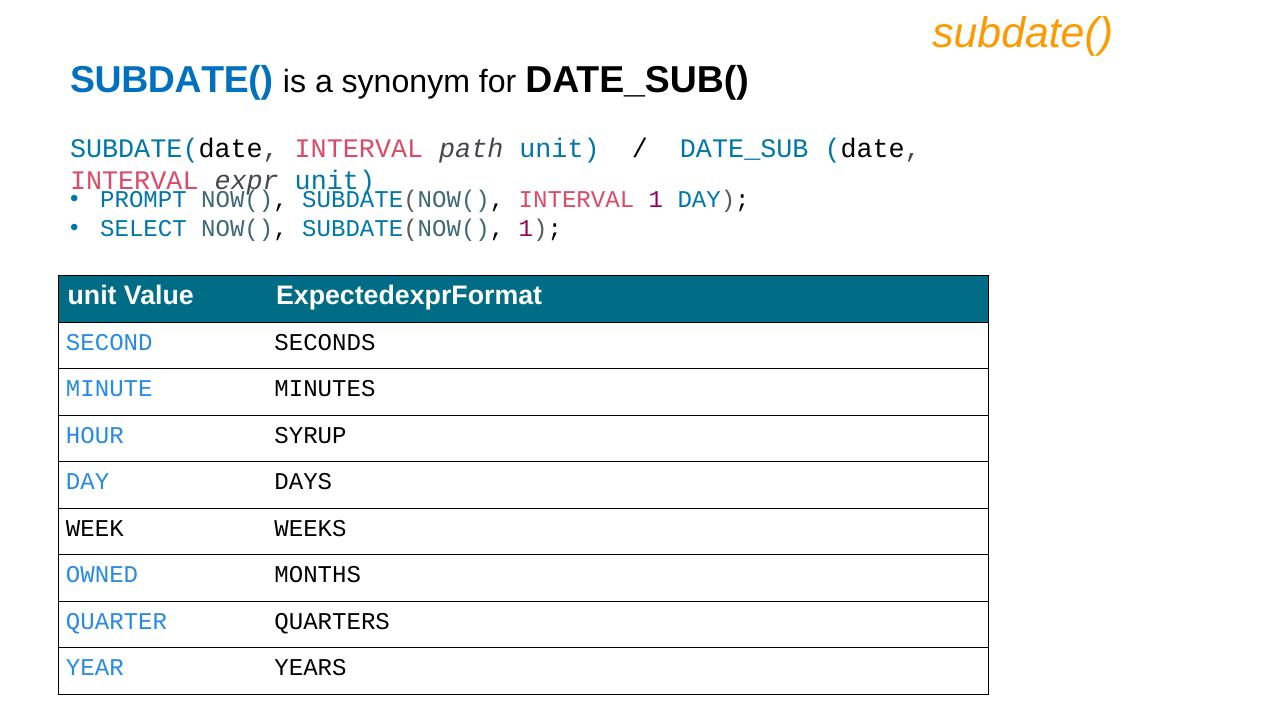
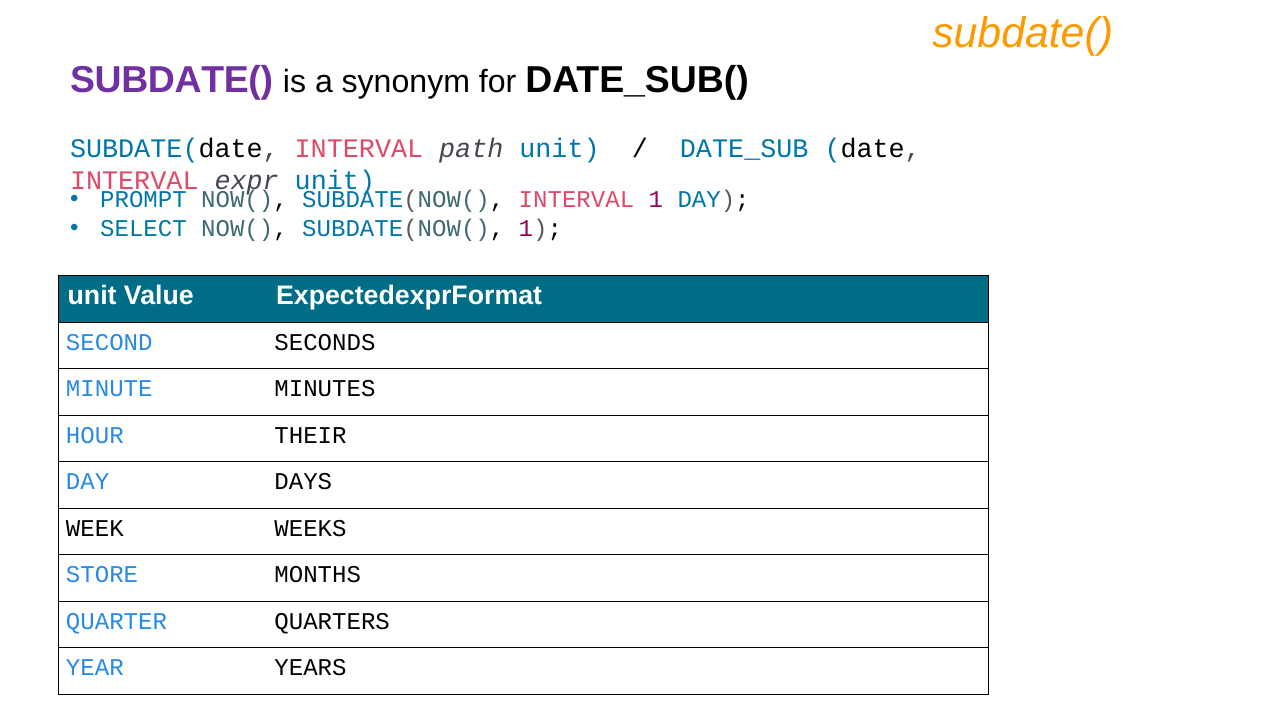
SUBDATE( at (171, 80) colour: blue -> purple
SYRUP: SYRUP -> THEIR
OWNED: OWNED -> STORE
